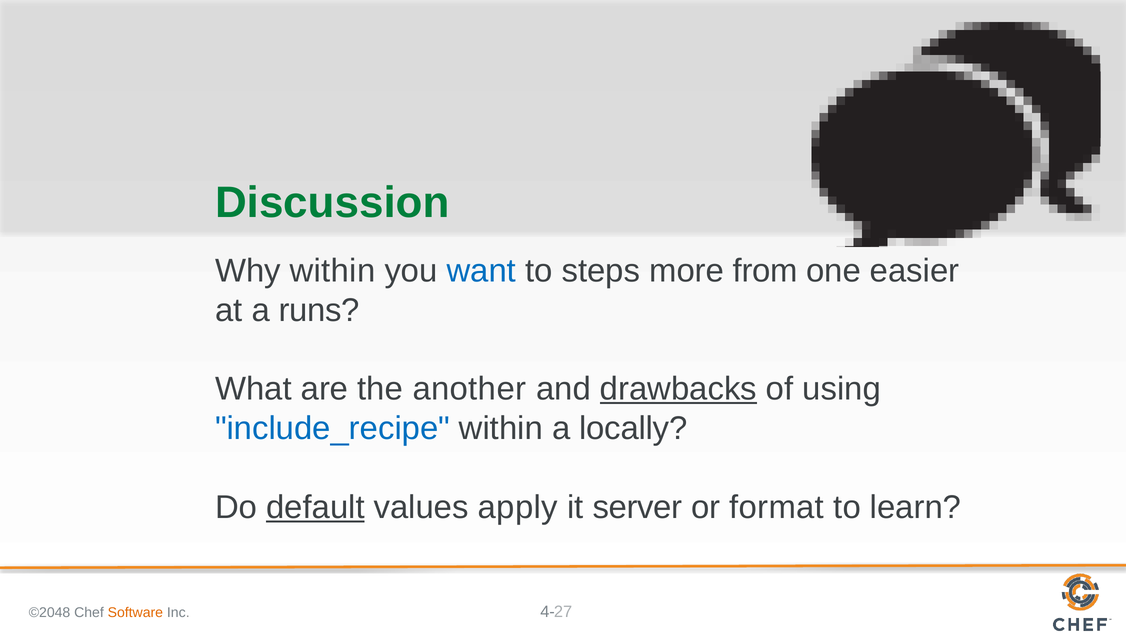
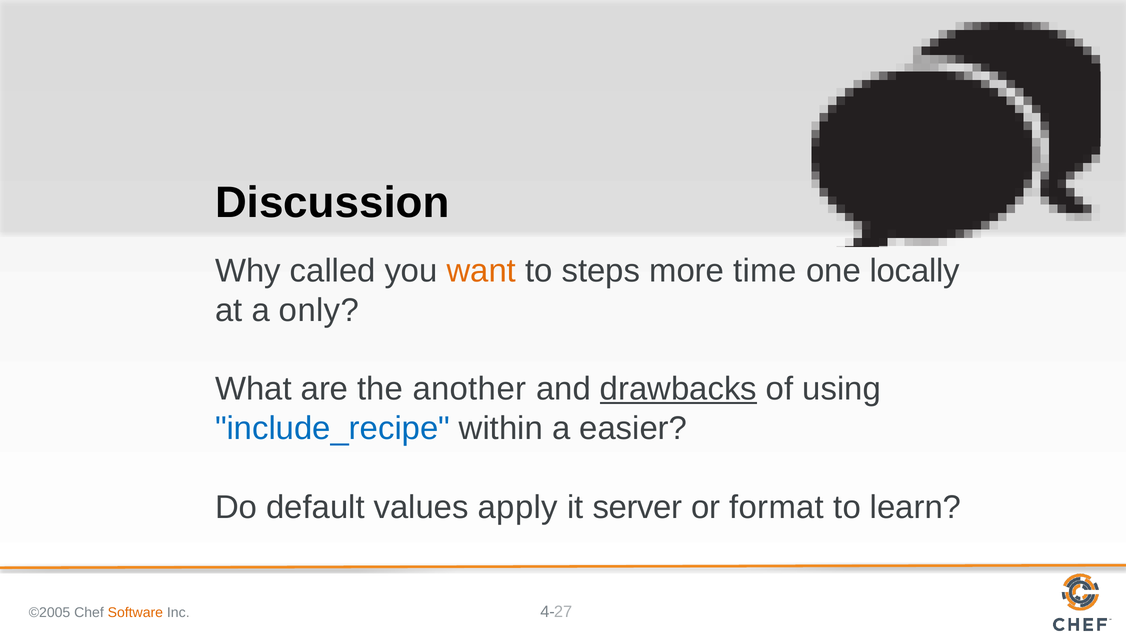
Discussion colour: green -> black
Why within: within -> called
want colour: blue -> orange
from: from -> time
easier: easier -> locally
runs: runs -> only
locally: locally -> easier
default underline: present -> none
©2048: ©2048 -> ©2005
